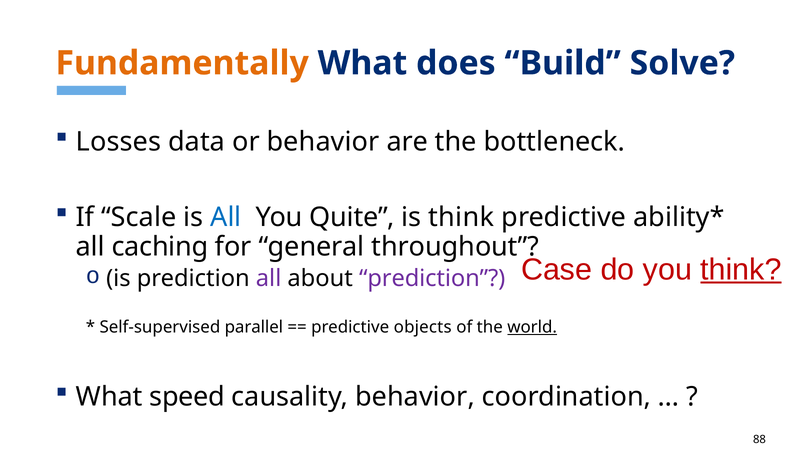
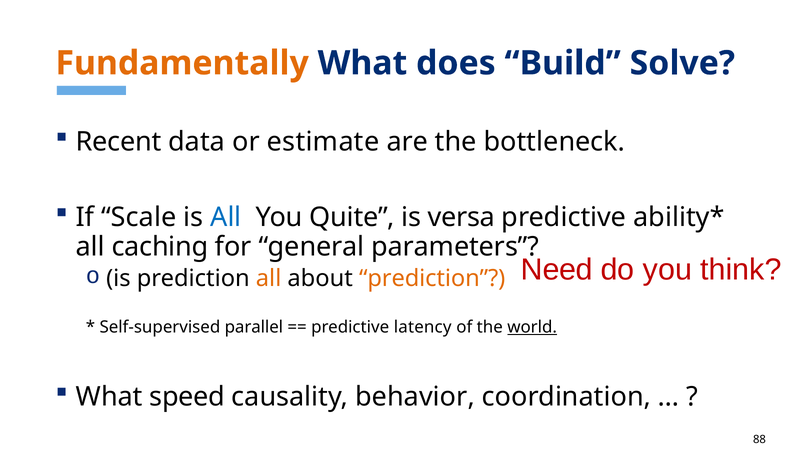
Losses: Losses -> Recent
or behavior: behavior -> estimate
is think: think -> versa
throughout: throughout -> parameters
Case: Case -> Need
think at (741, 269) underline: present -> none
all at (269, 278) colour: purple -> orange
prediction at (432, 278) colour: purple -> orange
objects: objects -> latency
